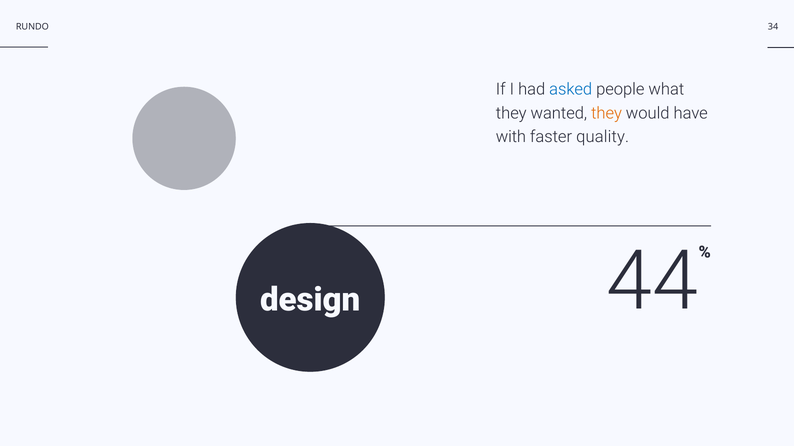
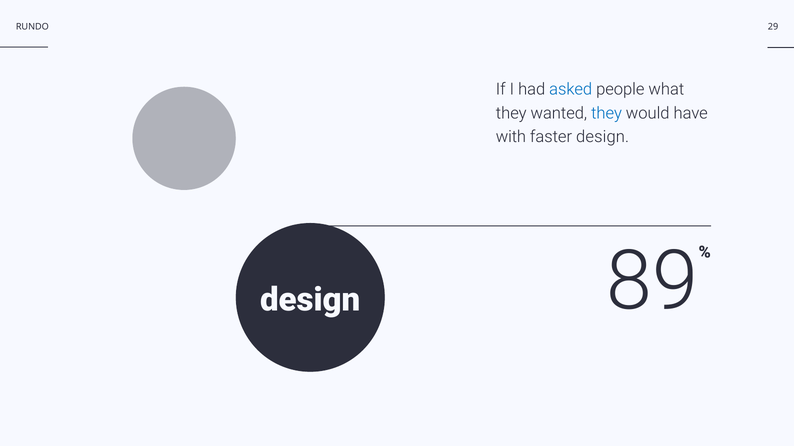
34: 34 -> 29
they at (607, 113) colour: orange -> blue
faster quality: quality -> design
44: 44 -> 89
